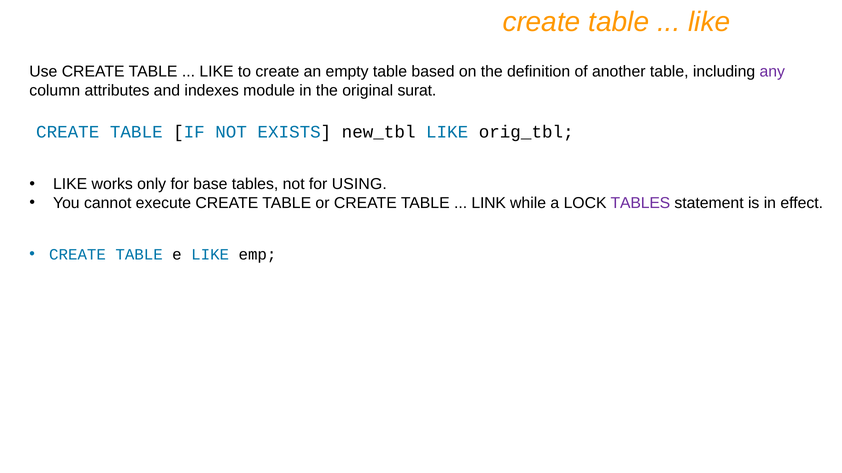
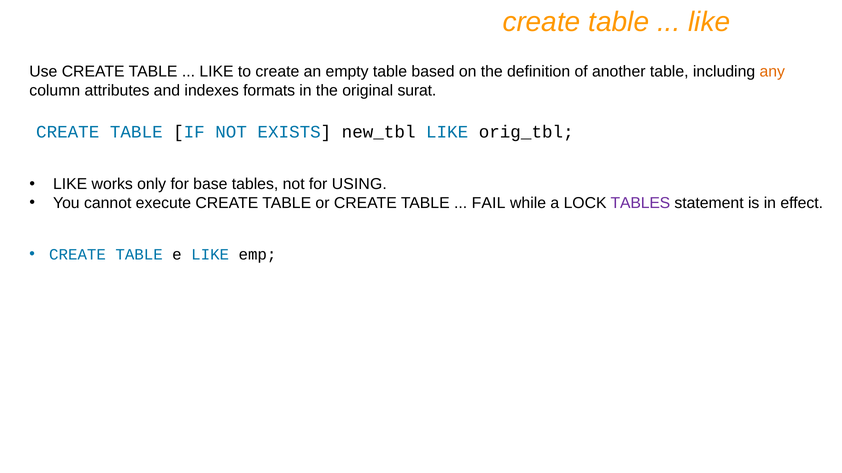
any colour: purple -> orange
module: module -> formats
LINK: LINK -> FAIL
